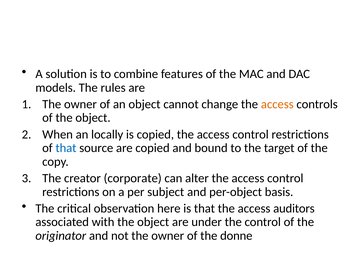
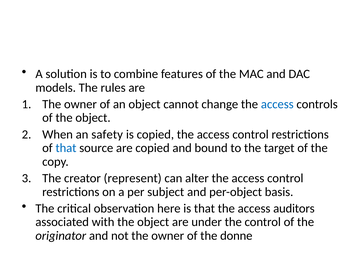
access at (277, 104) colour: orange -> blue
locally: locally -> safety
corporate: corporate -> represent
